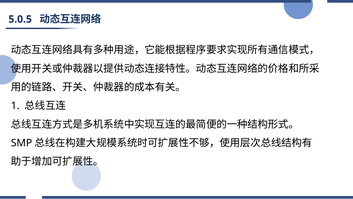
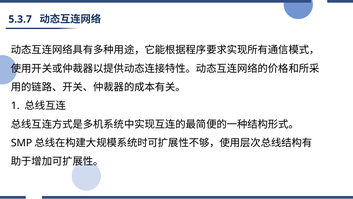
5.0.5: 5.0.5 -> 5.3.7
